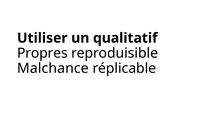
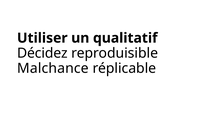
Propres: Propres -> Décidez
